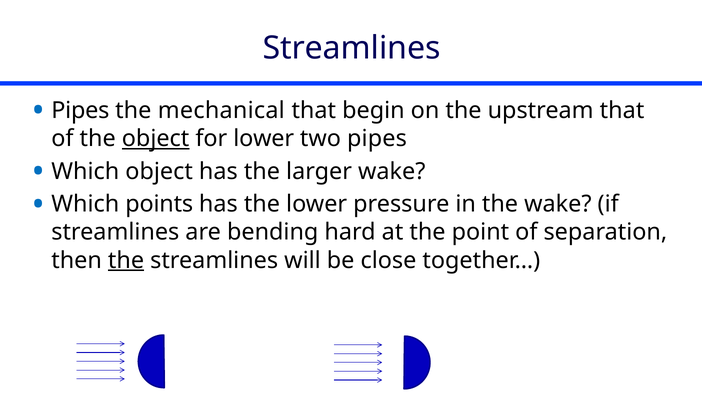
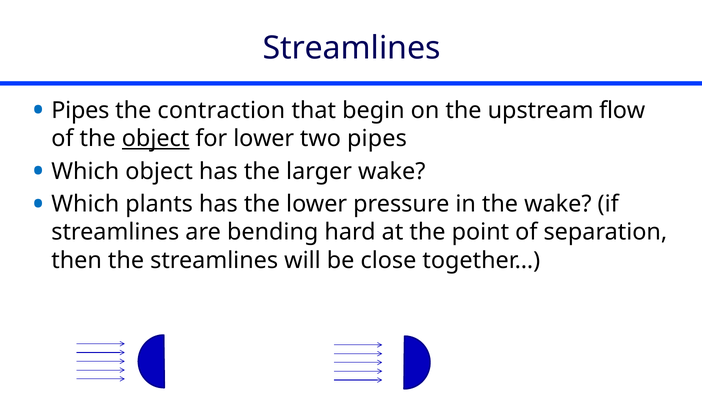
mechanical: mechanical -> contraction
upstream that: that -> flow
points: points -> plants
the at (126, 260) underline: present -> none
